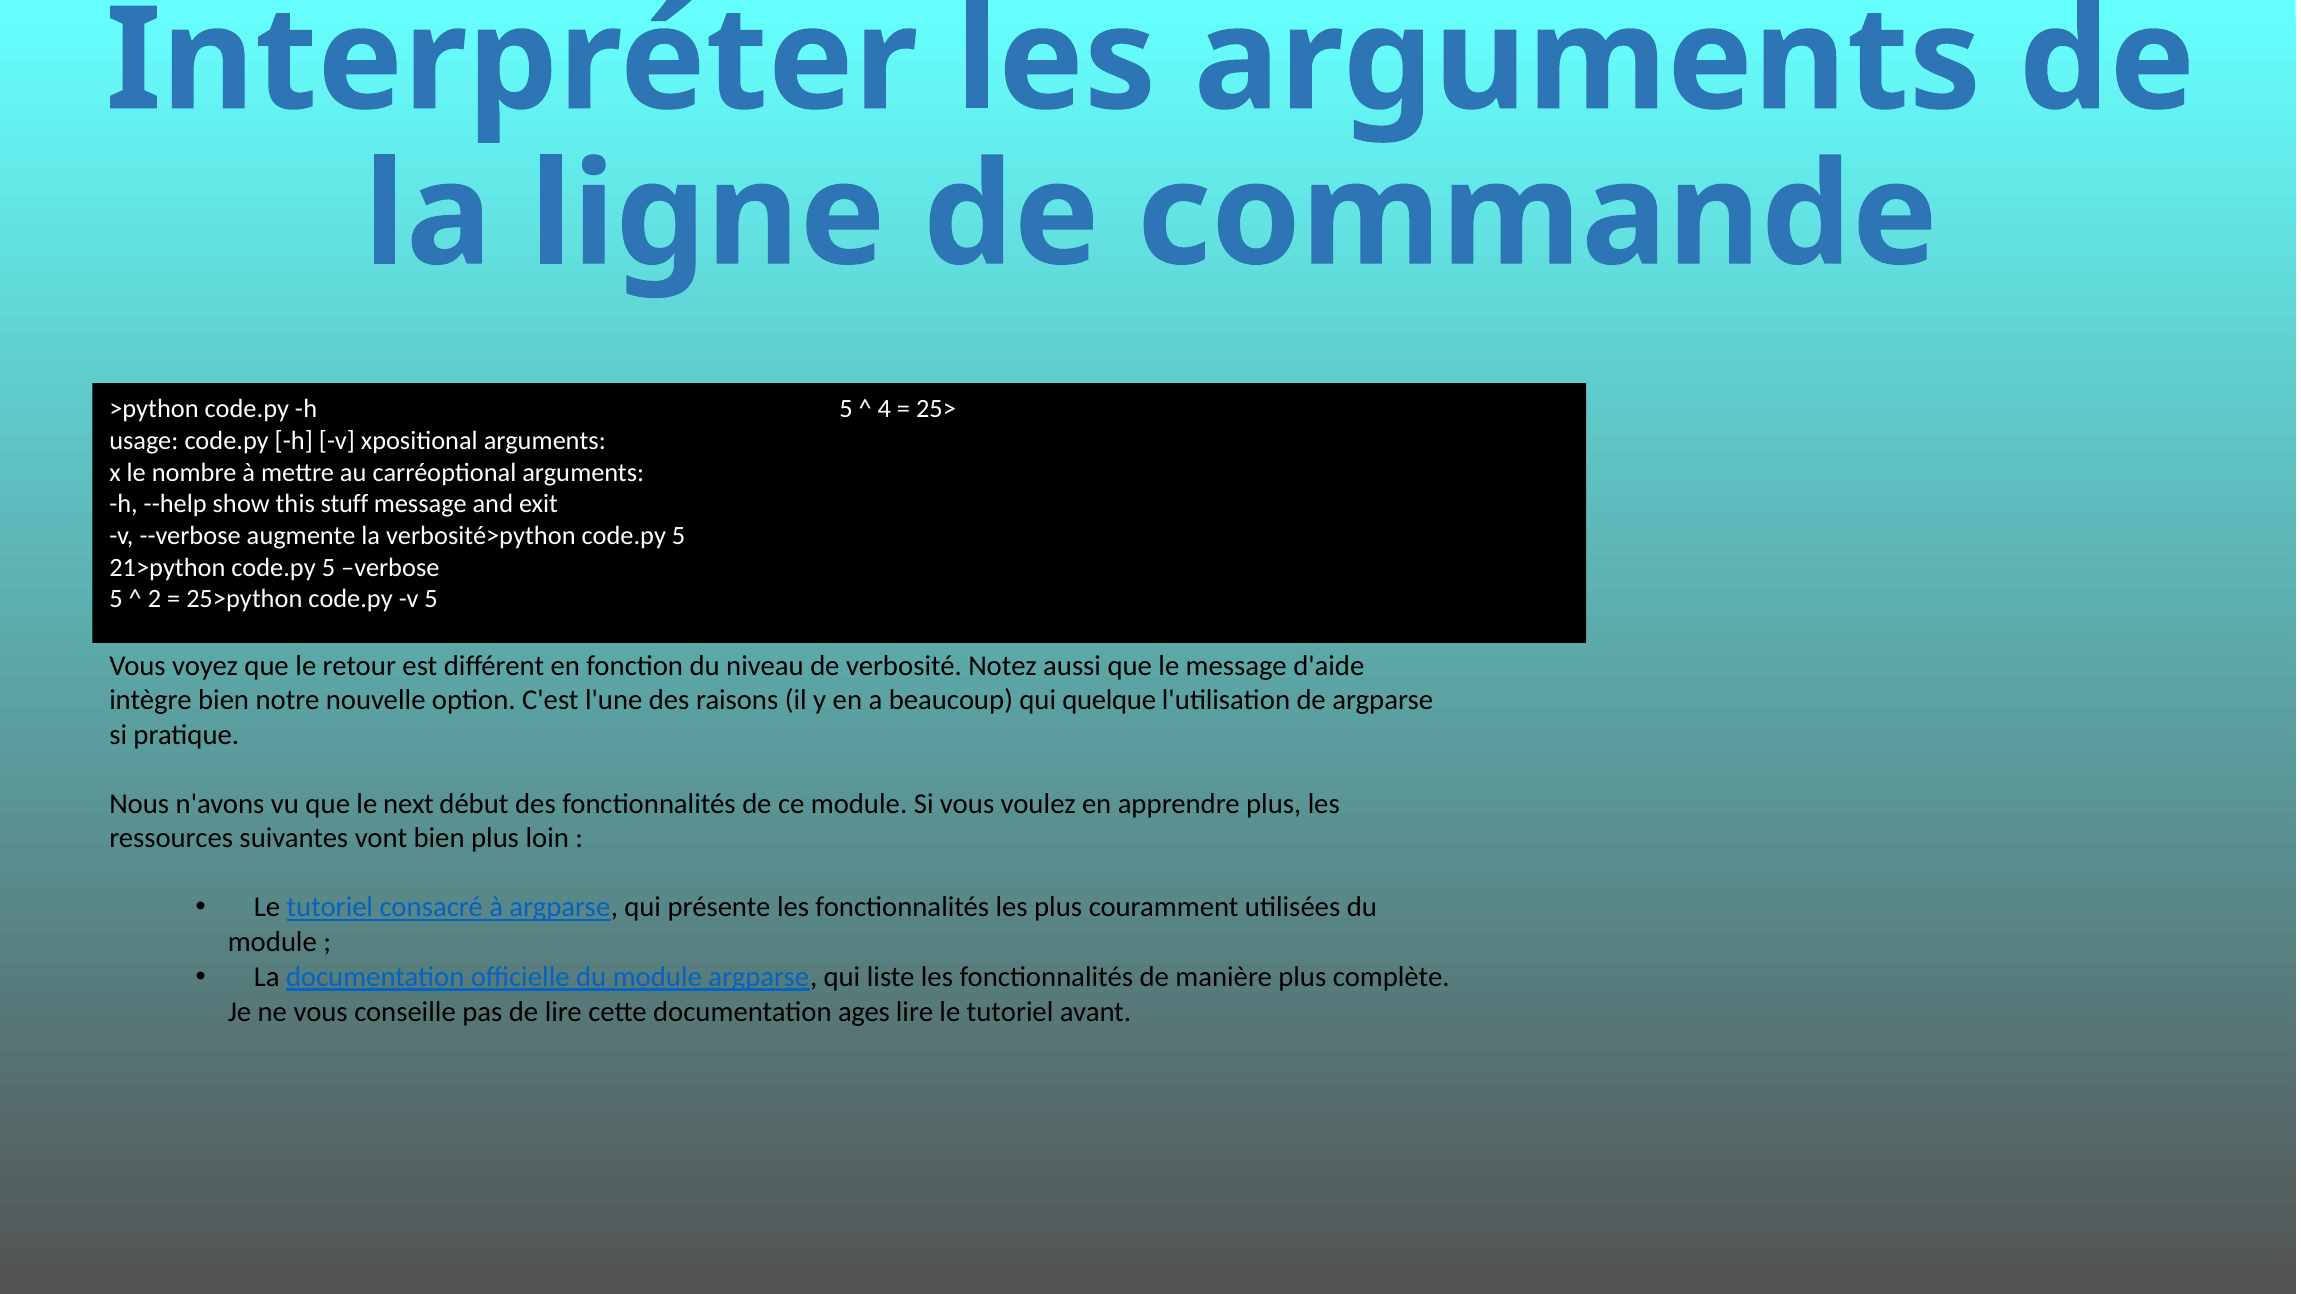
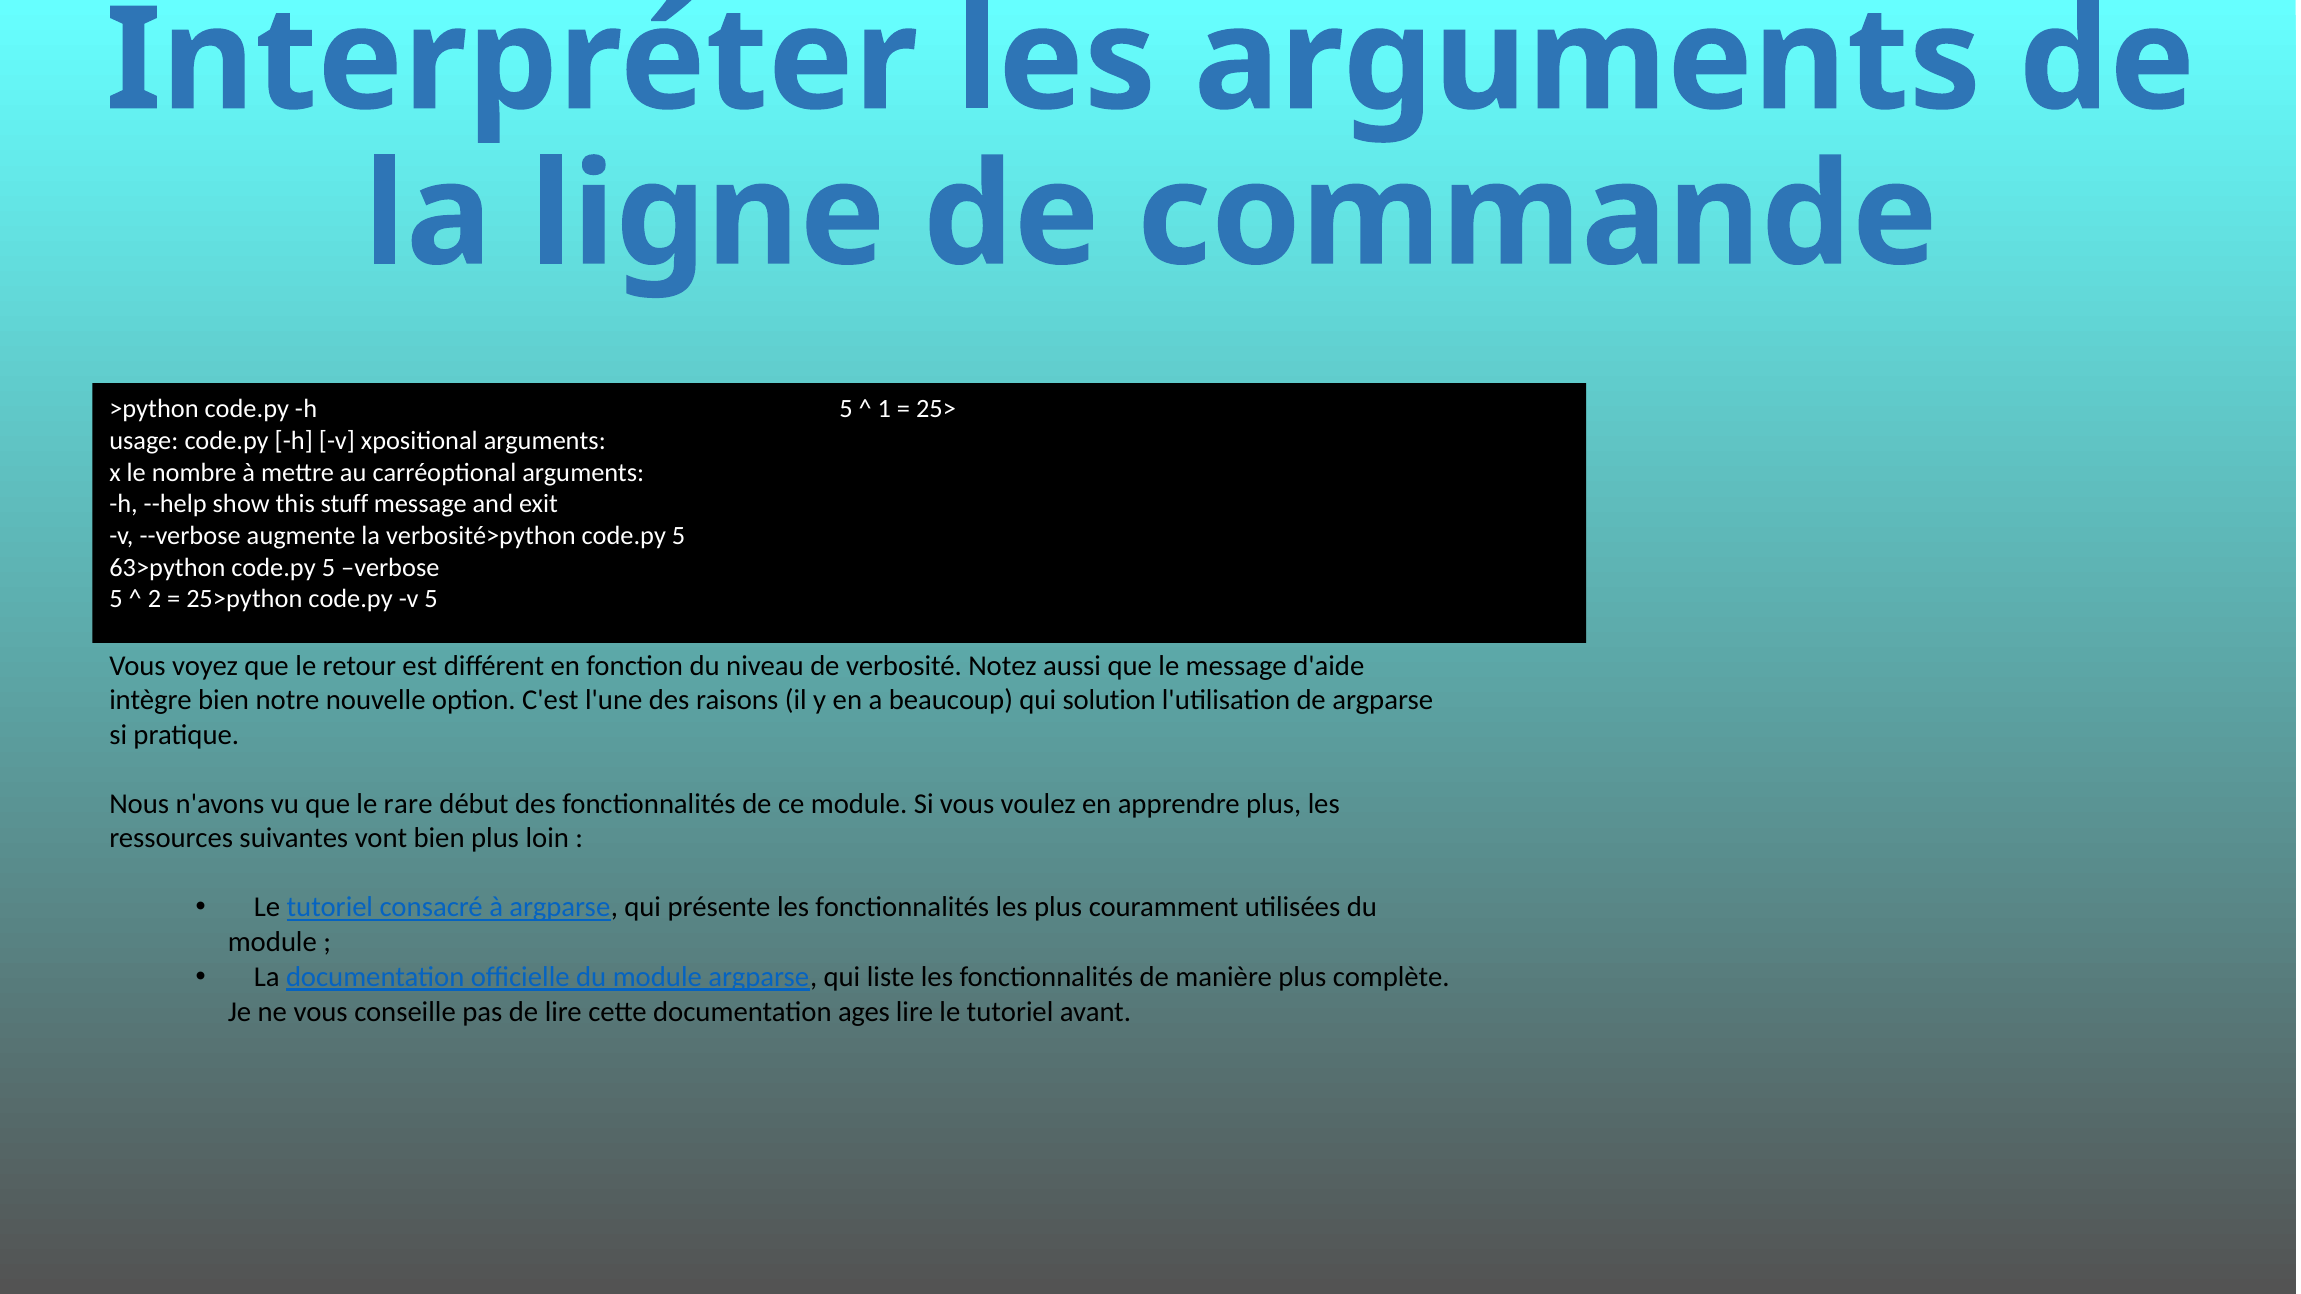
4: 4 -> 1
21>python: 21>python -> 63>python
quelque: quelque -> solution
next: next -> rare
